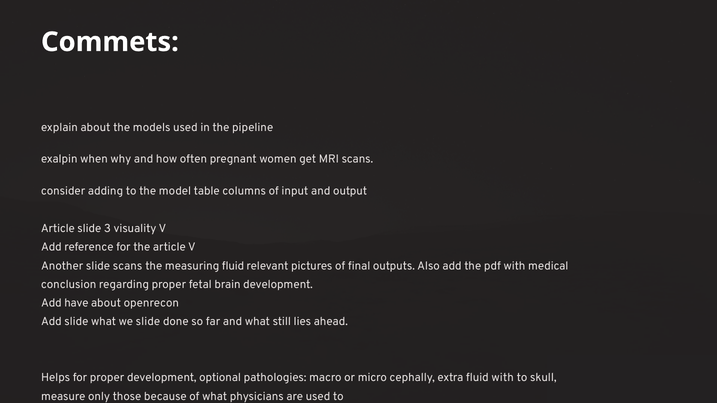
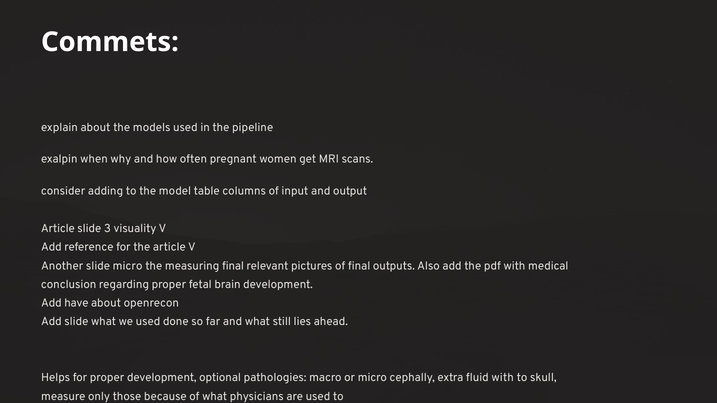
slide scans: scans -> micro
measuring fluid: fluid -> final
we slide: slide -> used
